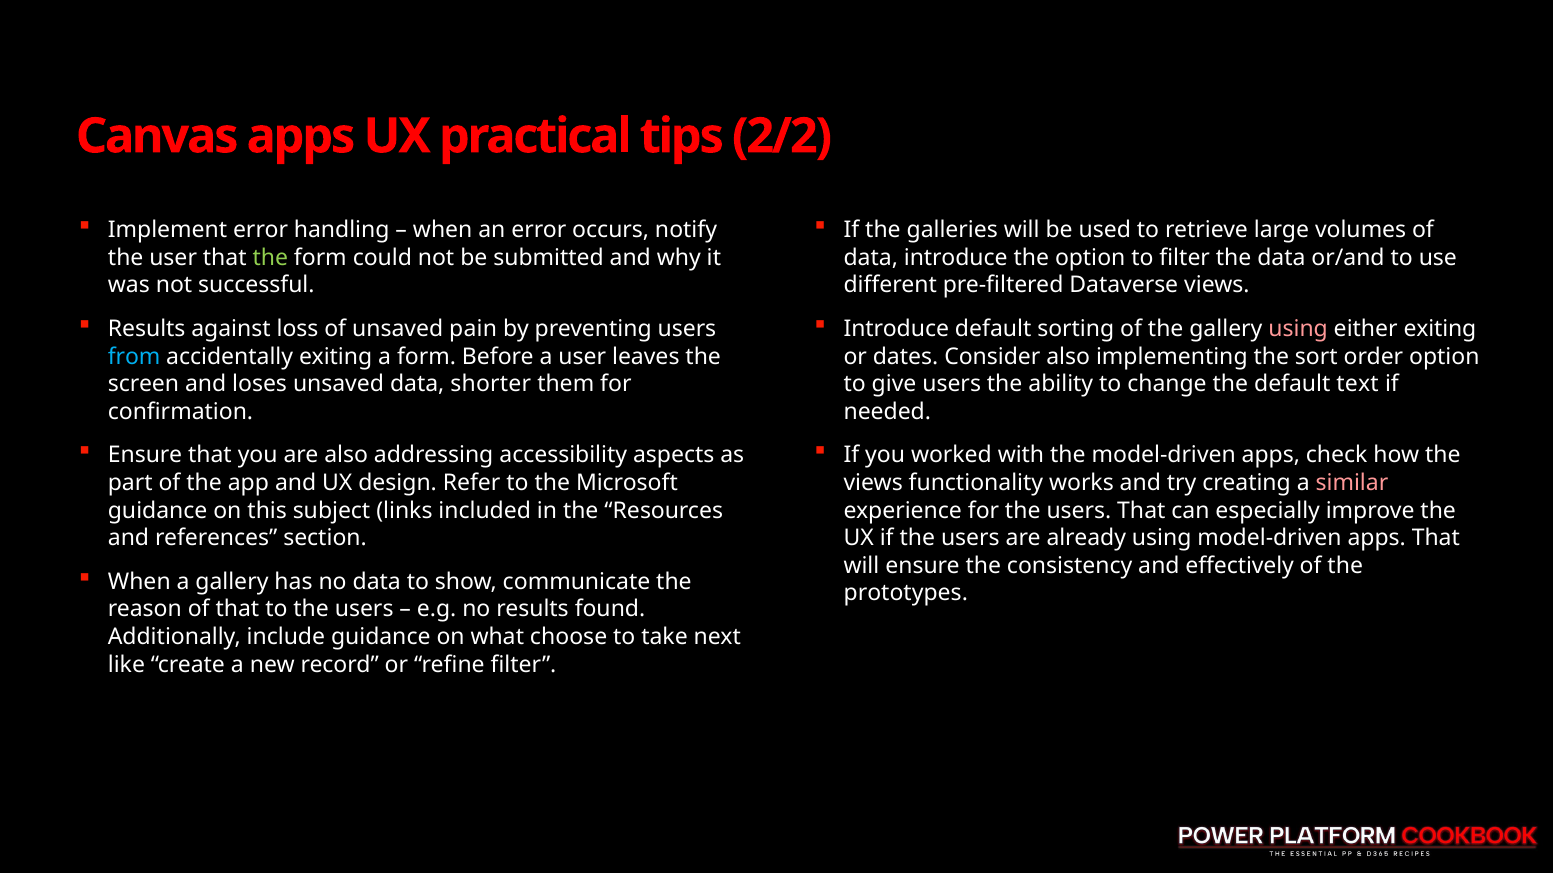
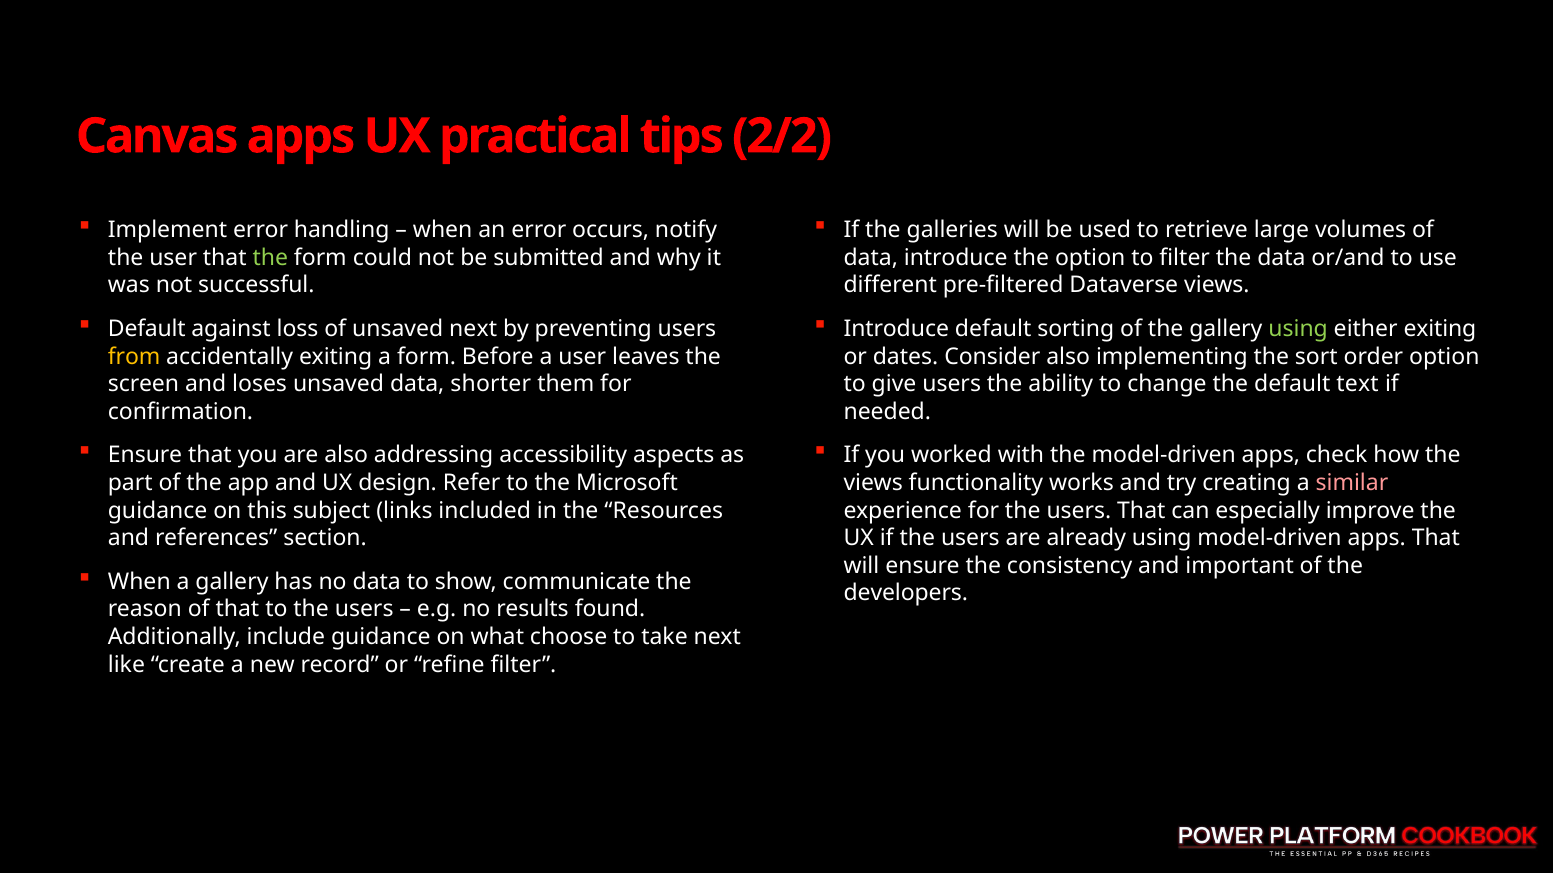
Results at (147, 329): Results -> Default
unsaved pain: pain -> next
using at (1298, 329) colour: pink -> light green
from colour: light blue -> yellow
effectively: effectively -> important
prototypes: prototypes -> developers
